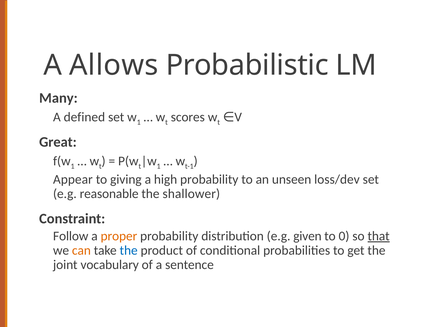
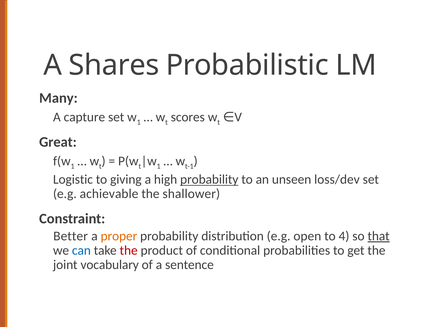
Allows: Allows -> Shares
defined: defined -> capture
Appear: Appear -> Logistic
probability at (209, 179) underline: none -> present
reasonable: reasonable -> achievable
Follow: Follow -> Better
given: given -> open
0: 0 -> 4
can colour: orange -> blue
the at (129, 250) colour: blue -> red
